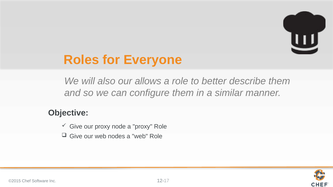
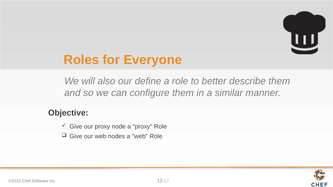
allows: allows -> define
